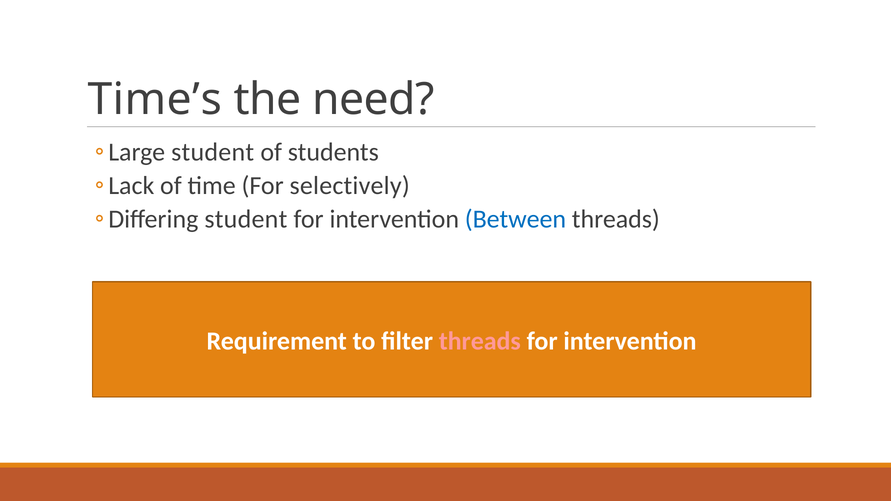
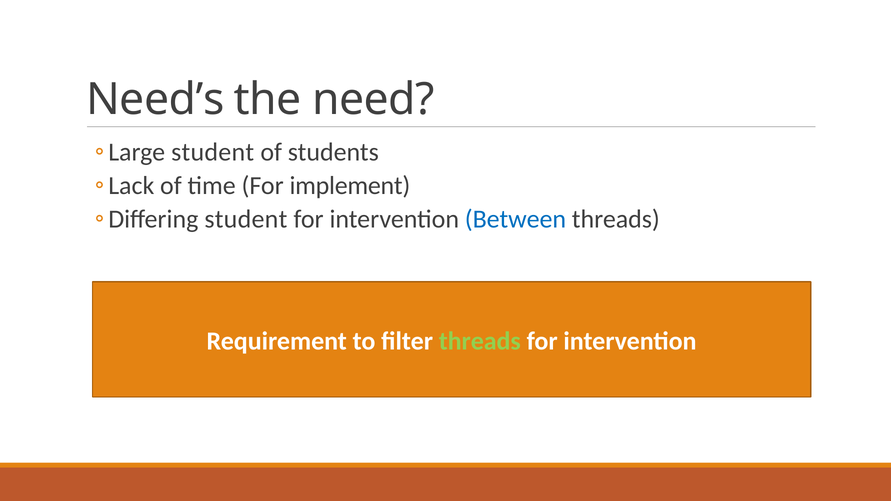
Time’s: Time’s -> Need’s
selectively: selectively -> implement
threads at (480, 341) colour: pink -> light green
